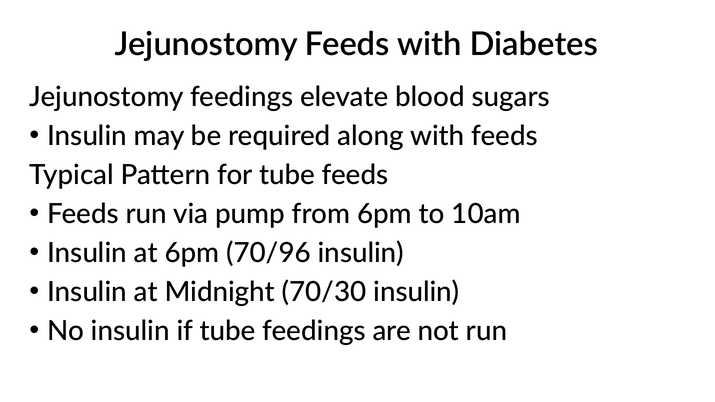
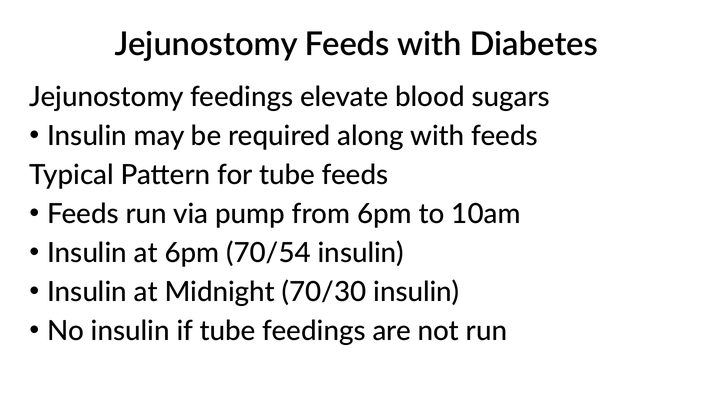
70/96: 70/96 -> 70/54
